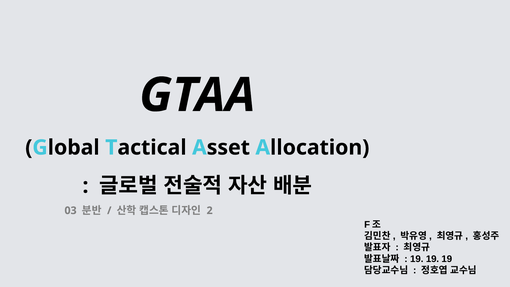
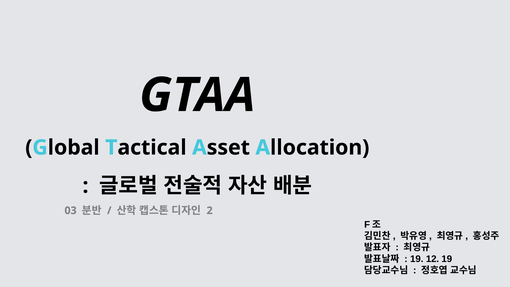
19 at (433, 259): 19 -> 12
